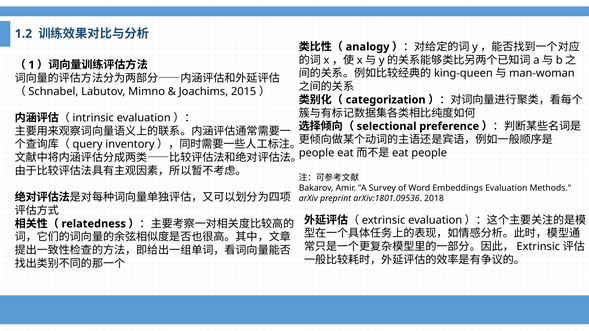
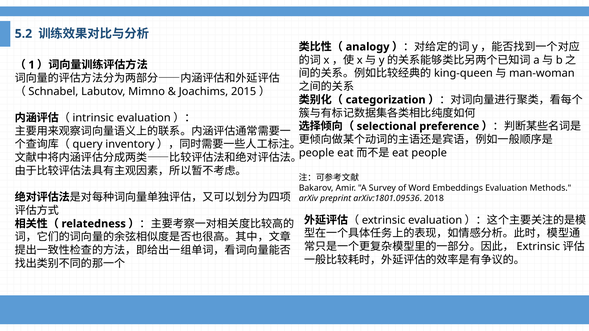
1.2: 1.2 -> 5.2
